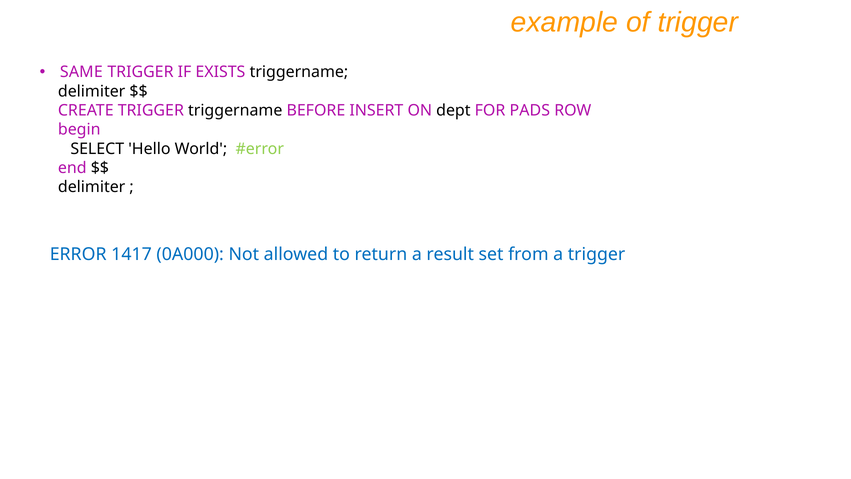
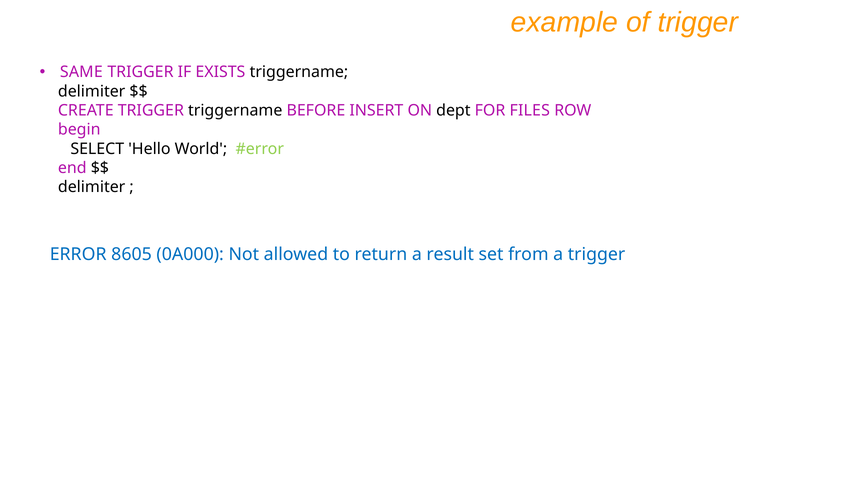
PADS: PADS -> FILES
1417: 1417 -> 8605
